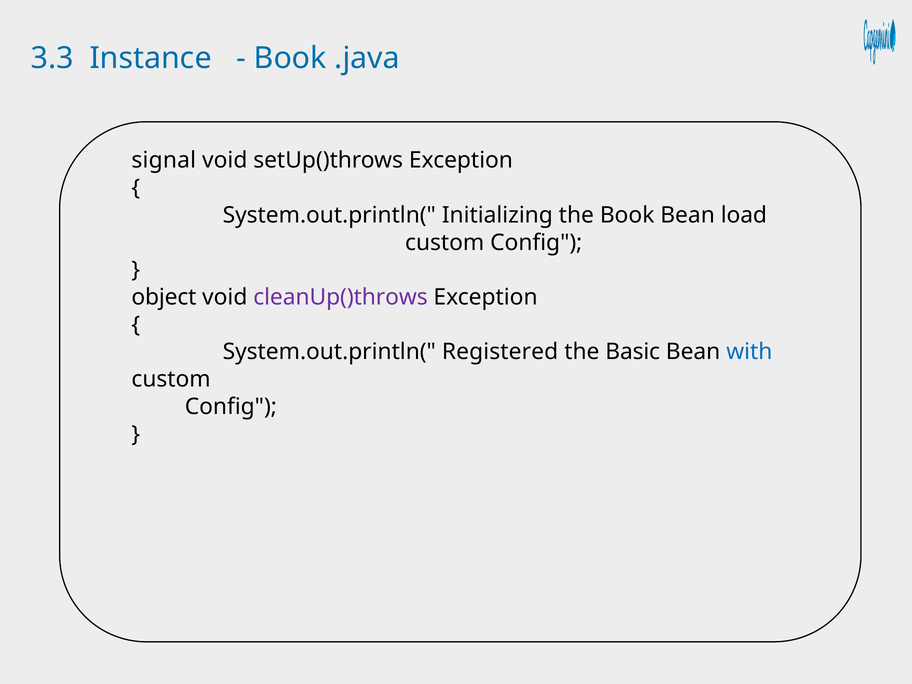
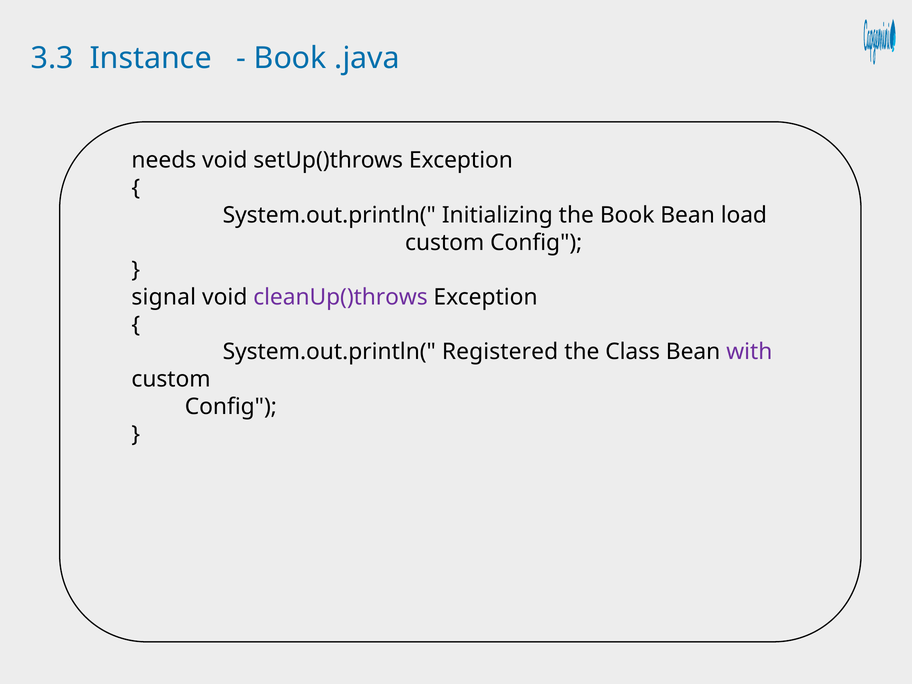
signal: signal -> needs
object: object -> signal
Basic: Basic -> Class
with colour: blue -> purple
